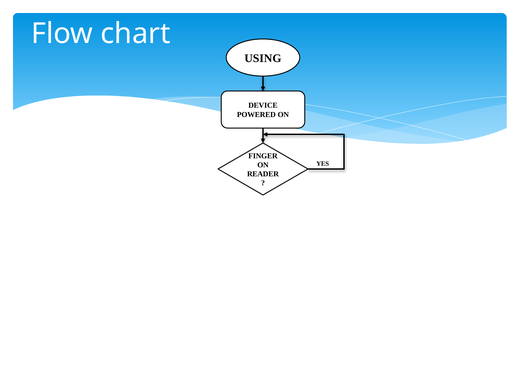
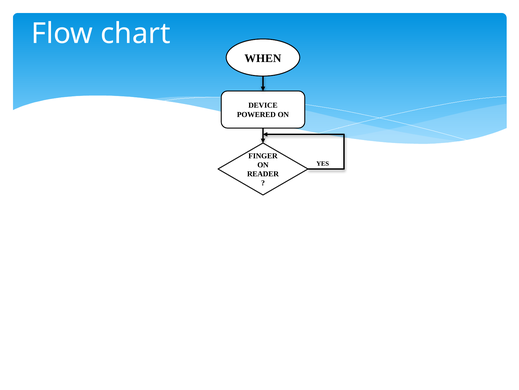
USING: USING -> WHEN
